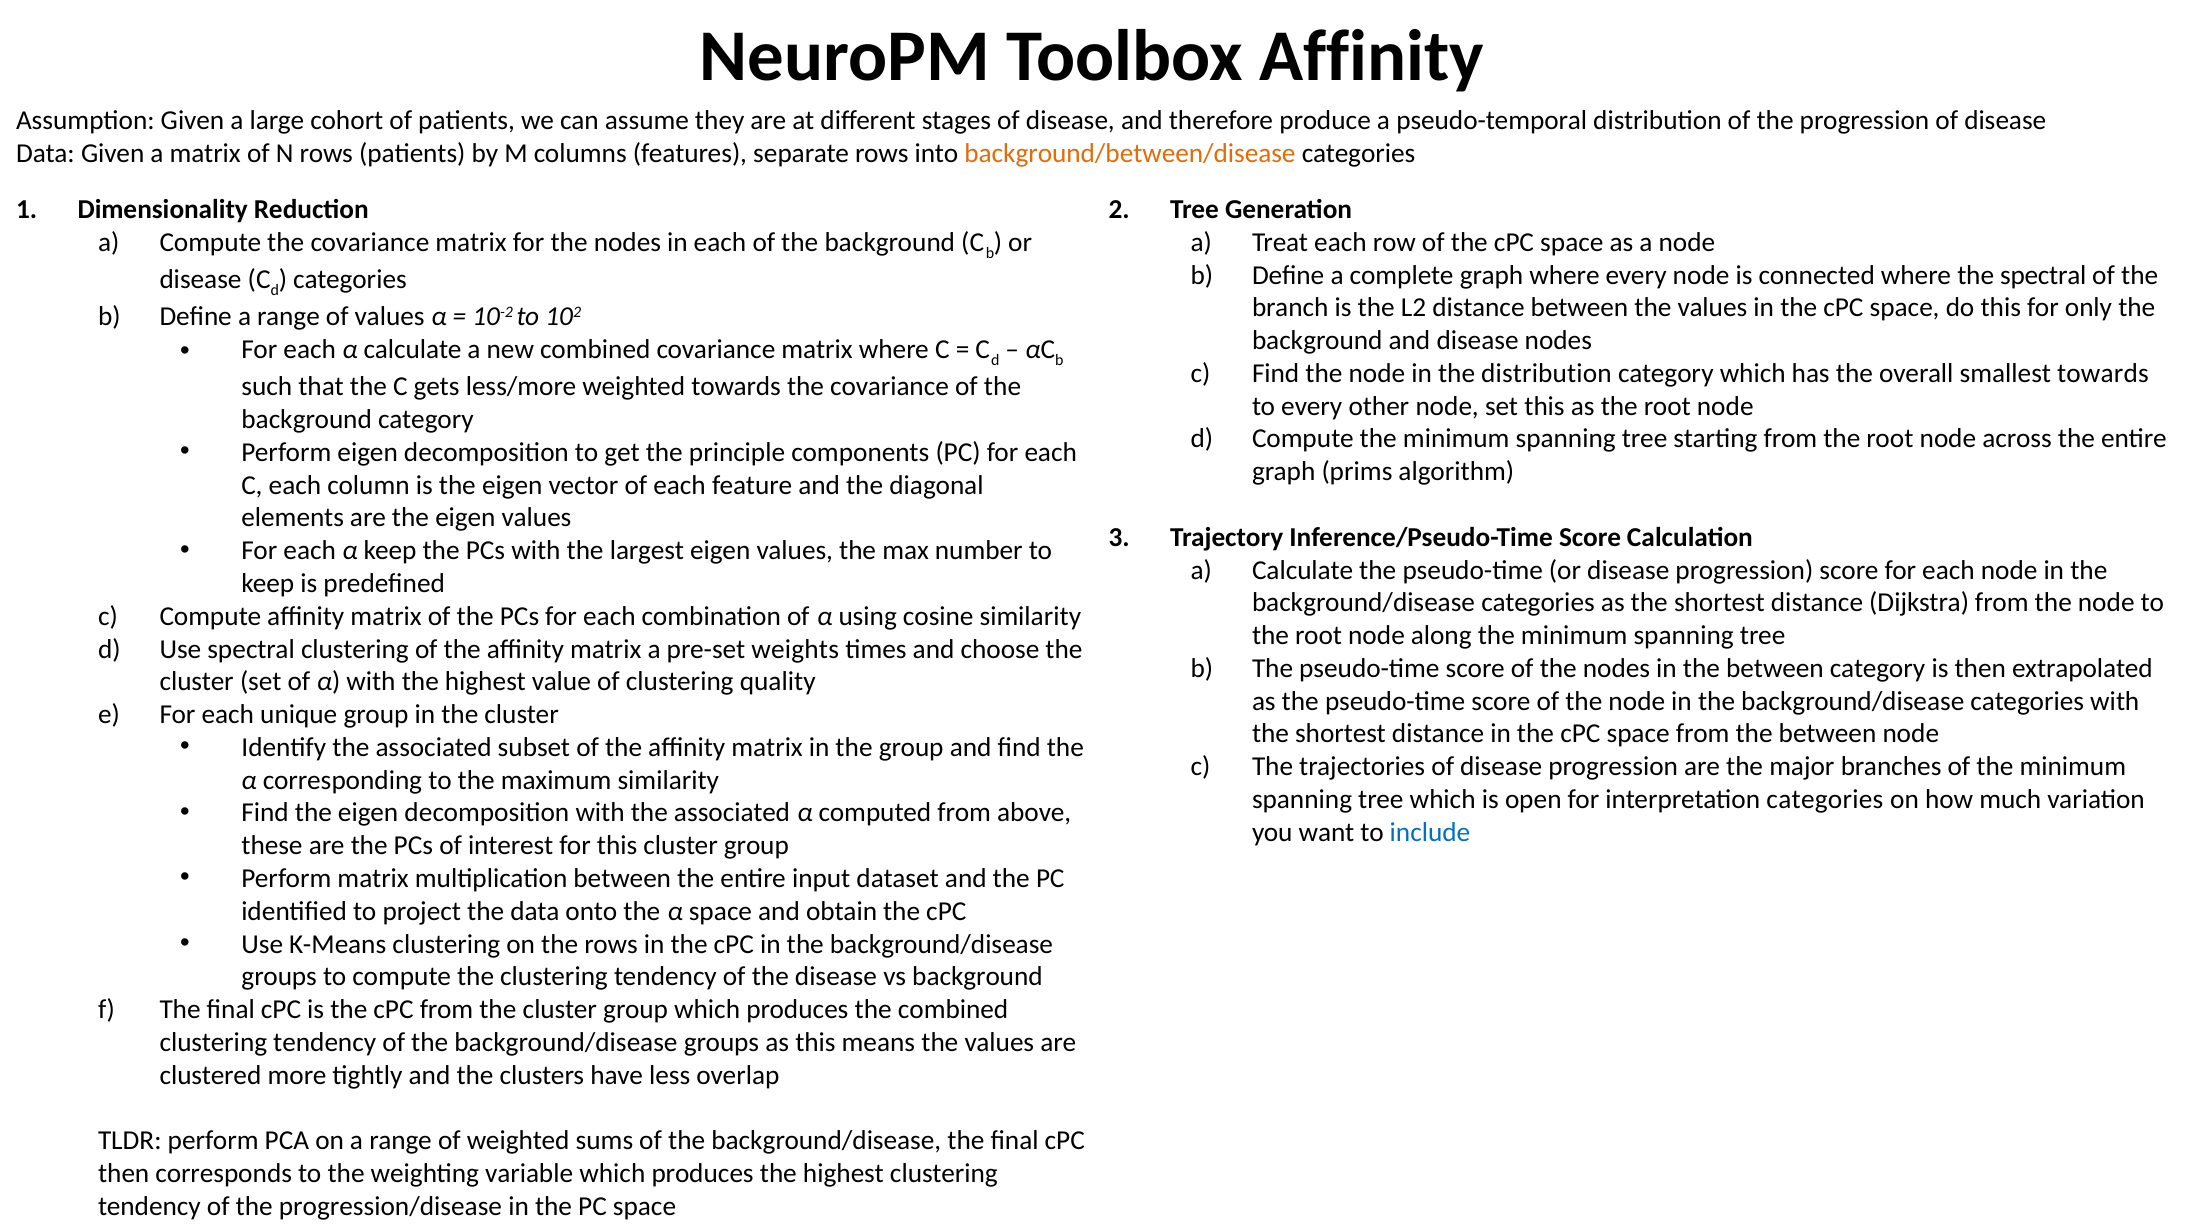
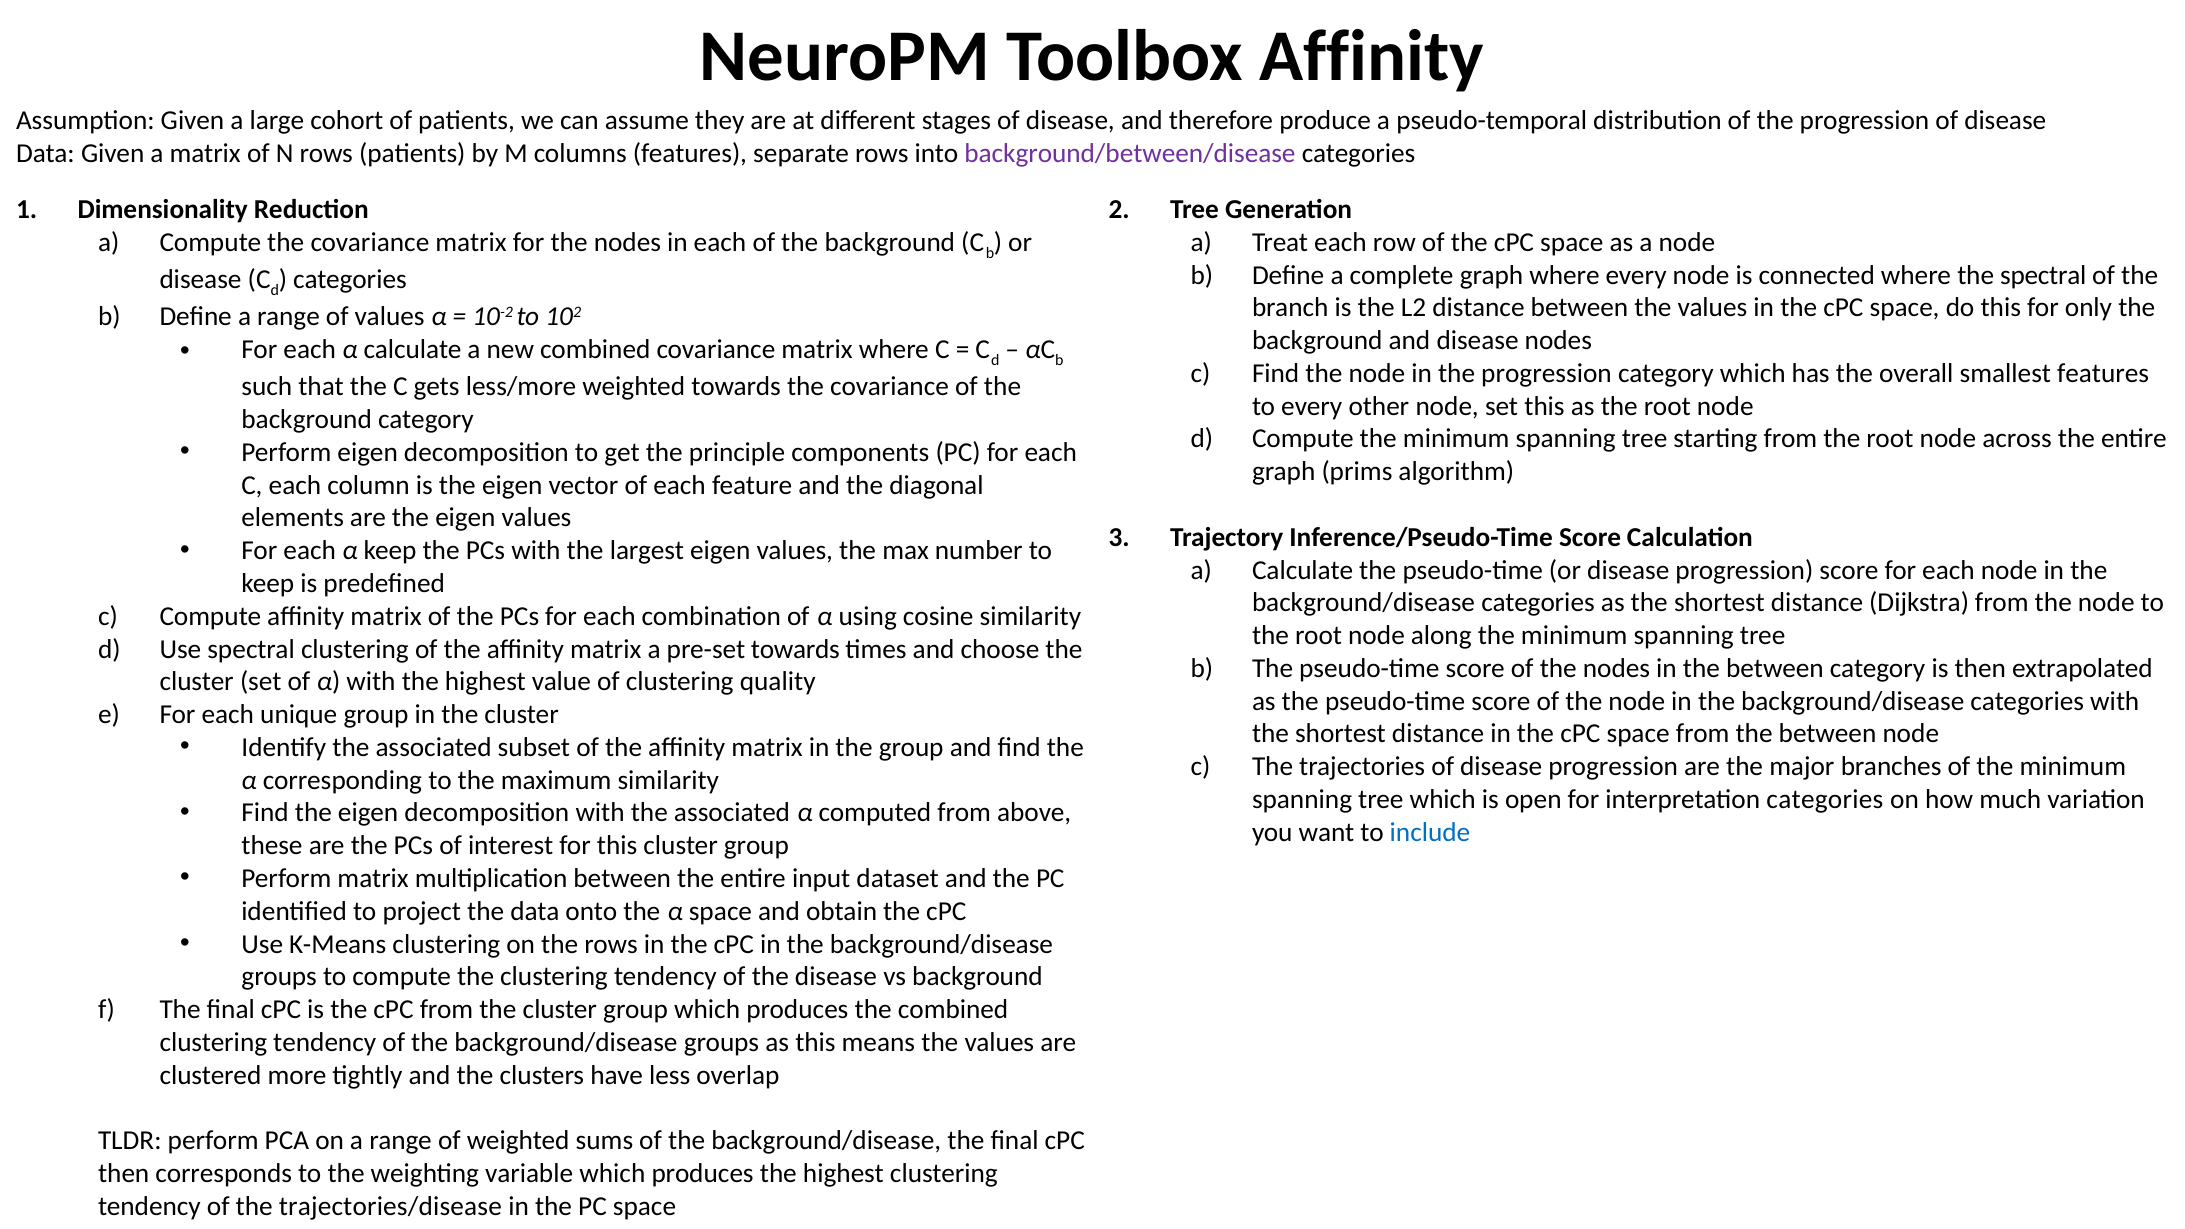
background/between/disease colour: orange -> purple
in the distribution: distribution -> progression
smallest towards: towards -> features
pre-set weights: weights -> towards
progression/disease: progression/disease -> trajectories/disease
